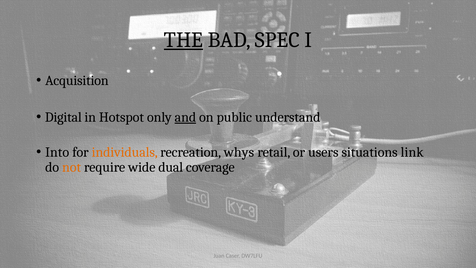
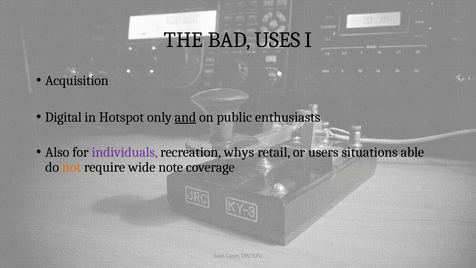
THE underline: present -> none
SPEC: SPEC -> USES
understand: understand -> enthusiasts
Into: Into -> Also
individuals colour: orange -> purple
link: link -> able
dual: dual -> note
